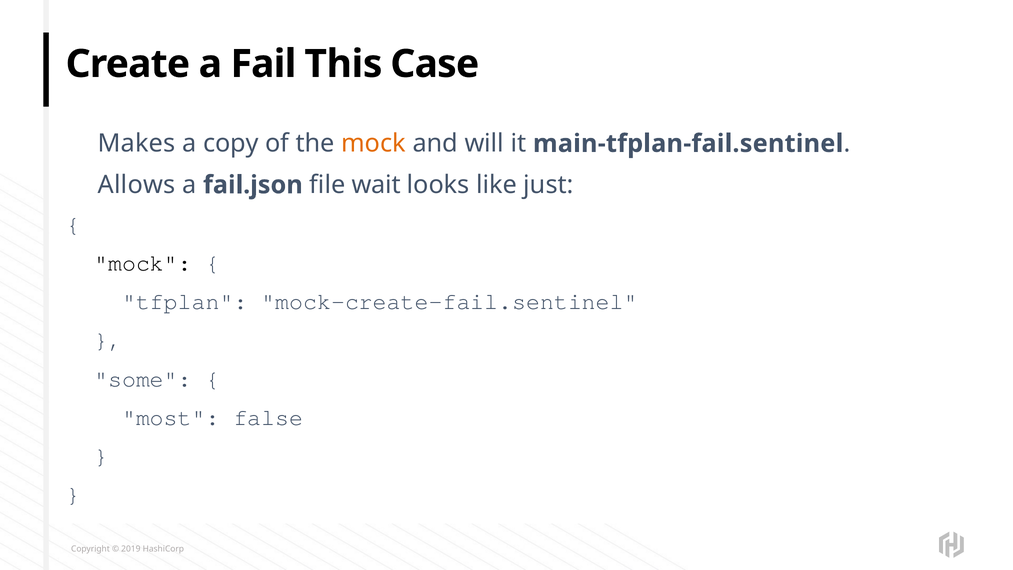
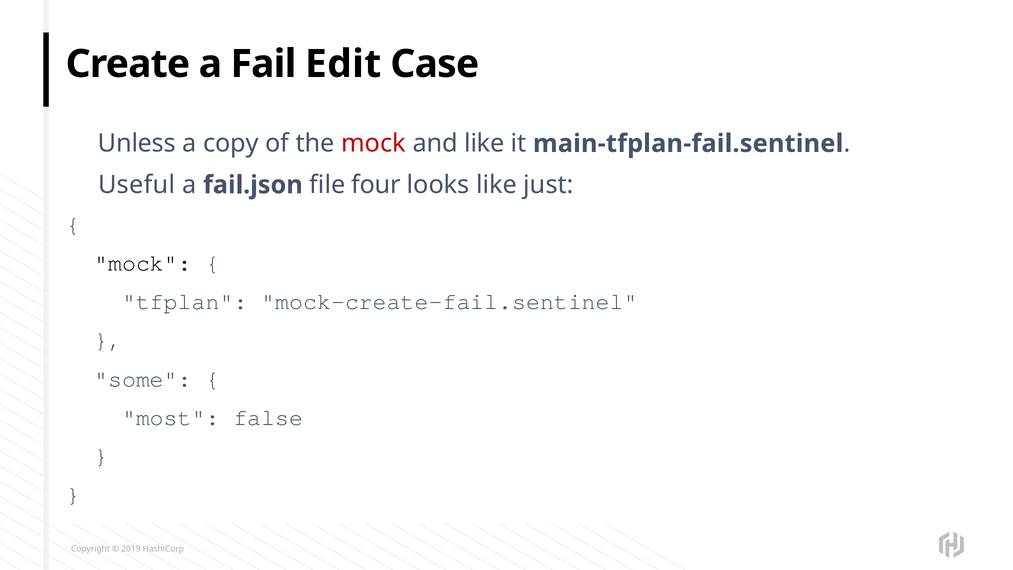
This: This -> Edit
Makes: Makes -> Unless
mock at (374, 144) colour: orange -> red
and will: will -> like
Allows: Allows -> Useful
wait: wait -> four
